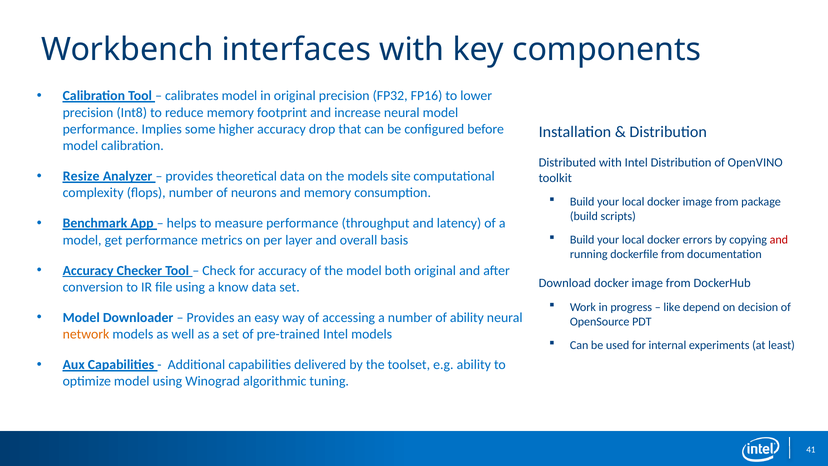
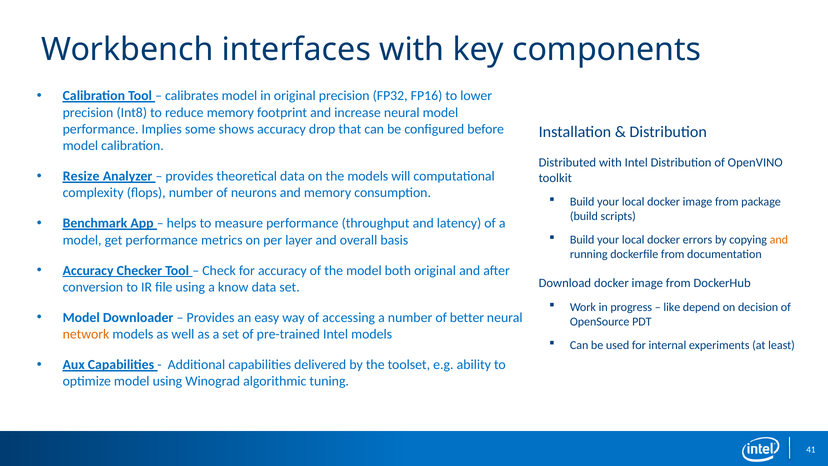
higher: higher -> shows
site: site -> will
and at (779, 240) colour: red -> orange
of ability: ability -> better
